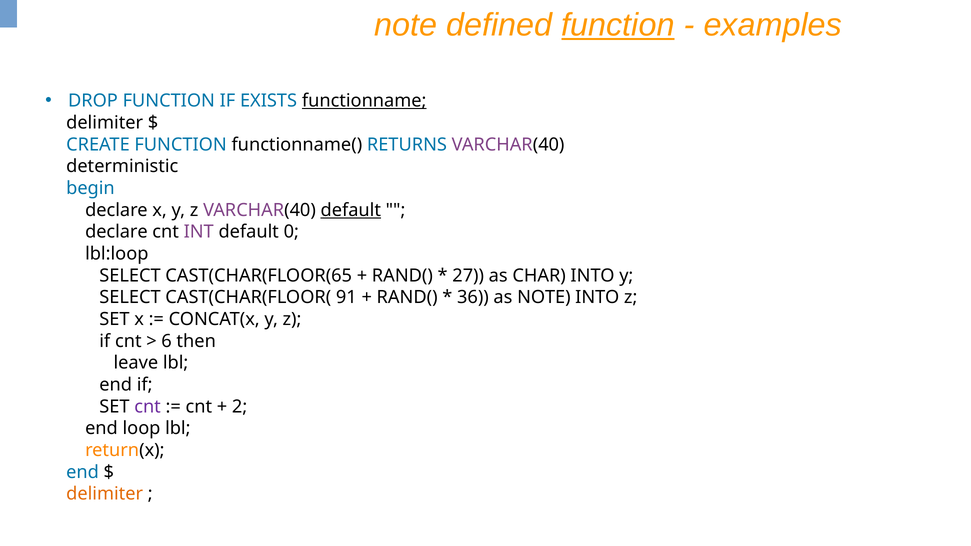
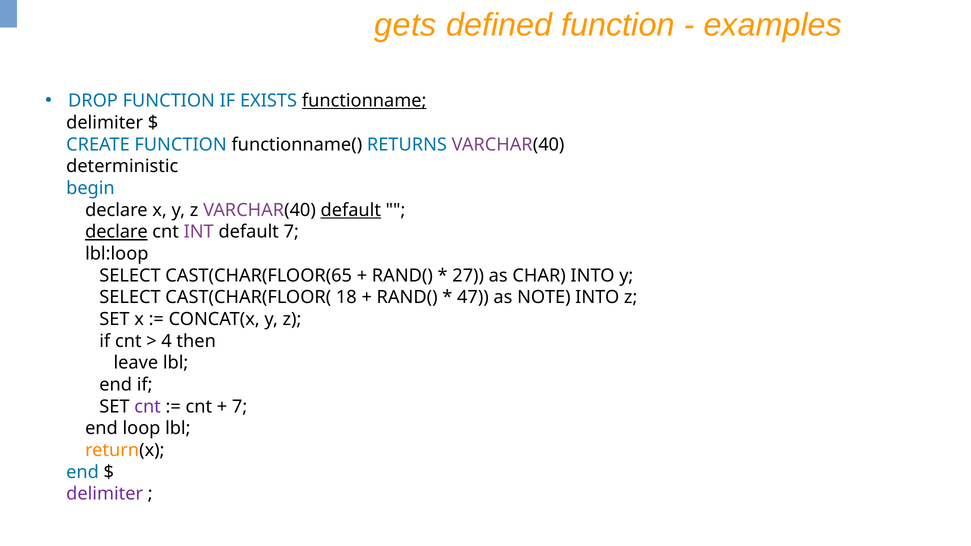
note at (406, 25): note -> gets
function at (618, 25) underline: present -> none
declare at (116, 232) underline: none -> present
default 0: 0 -> 7
91: 91 -> 18
36: 36 -> 47
6: 6 -> 4
2 at (240, 407): 2 -> 7
delimiter at (105, 494) colour: orange -> purple
